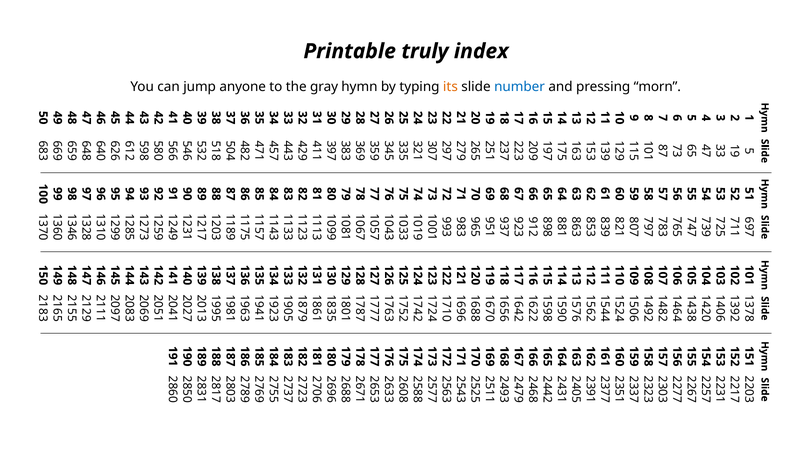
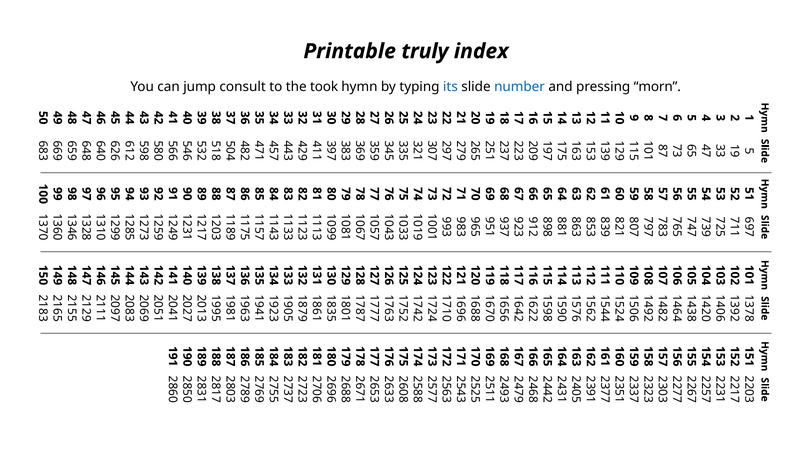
anyone: anyone -> consult
gray: gray -> took
its colour: orange -> blue
